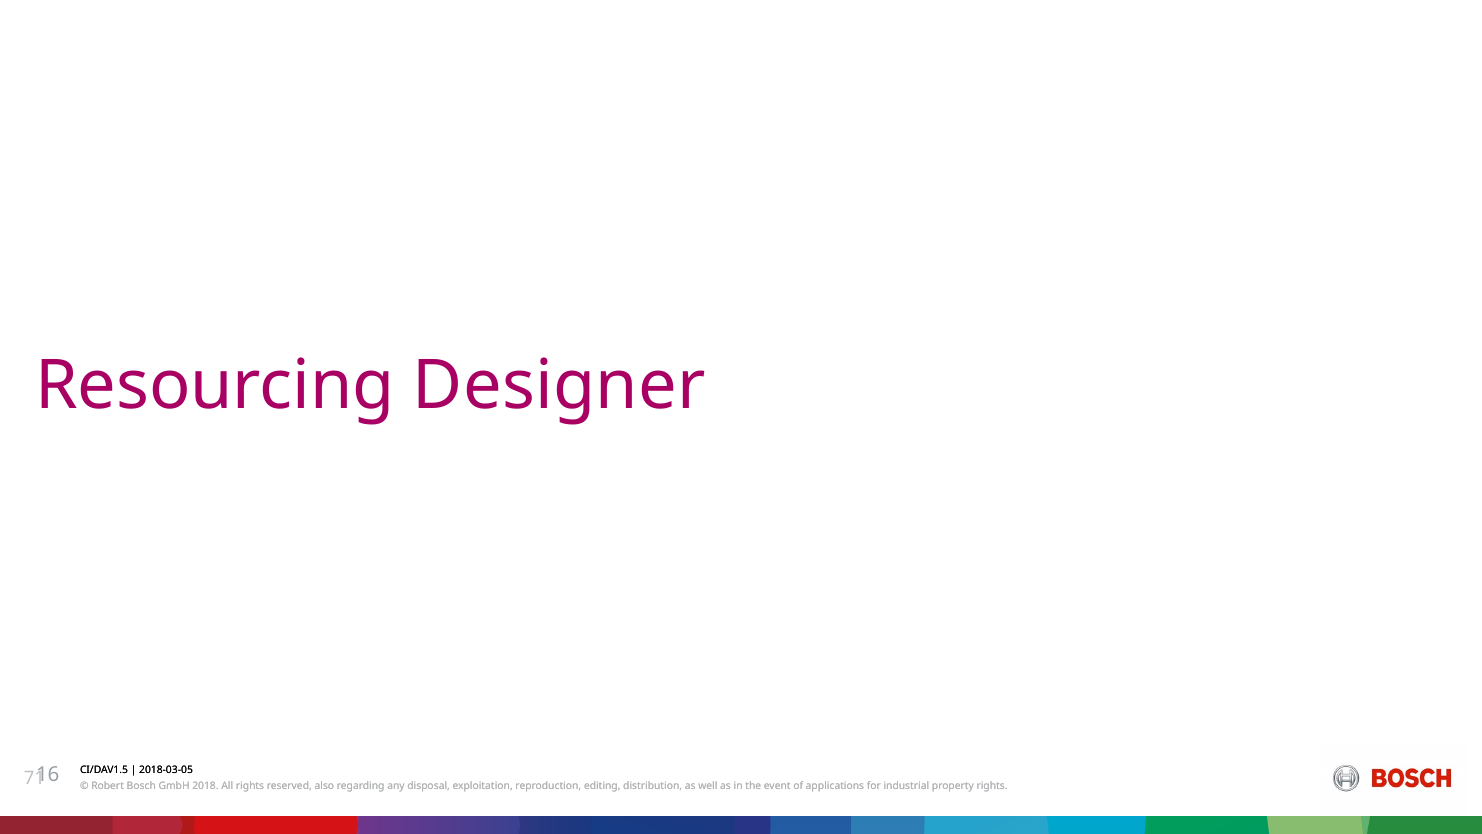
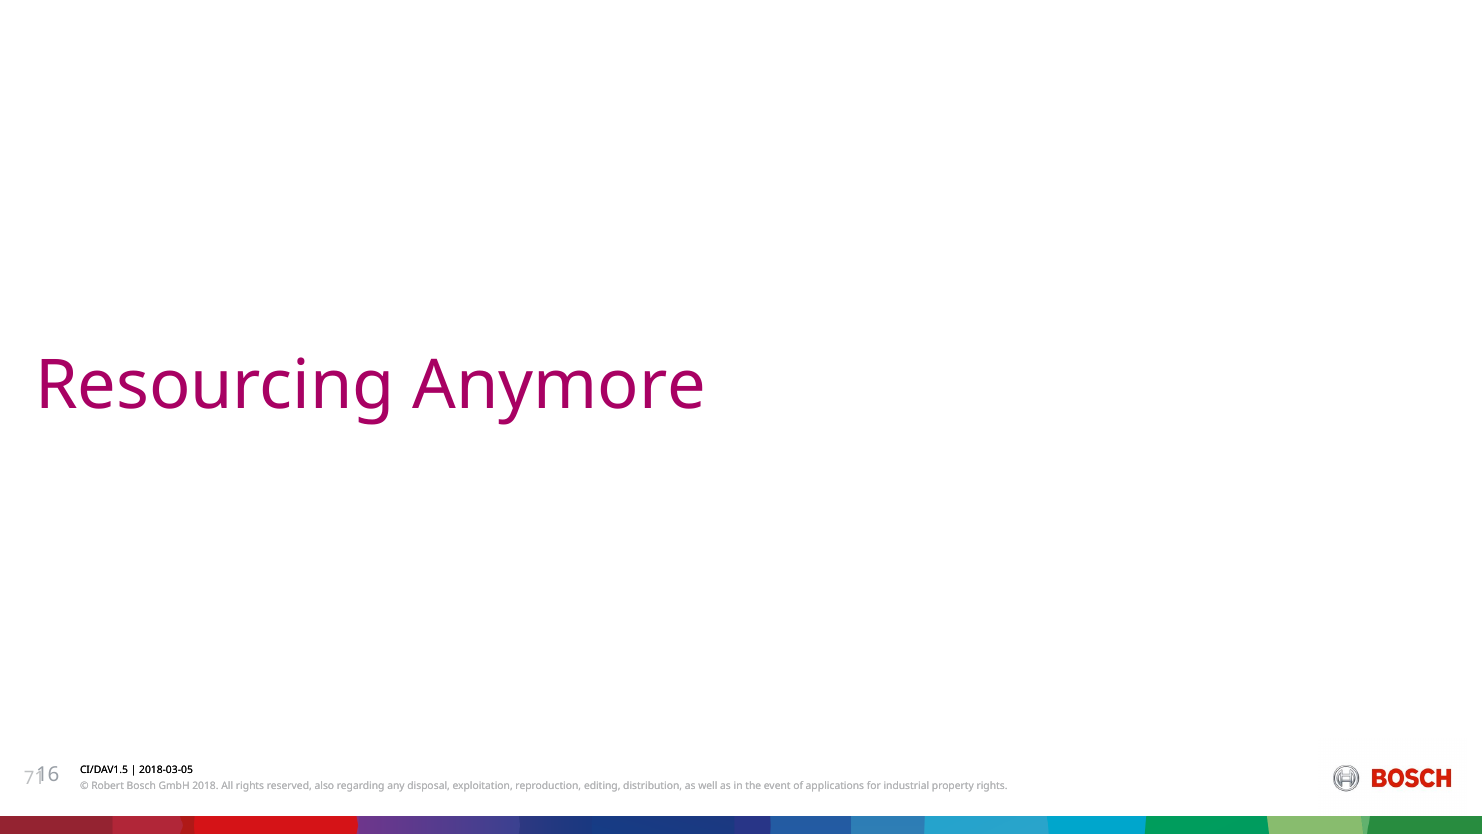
Designer: Designer -> Anymore
